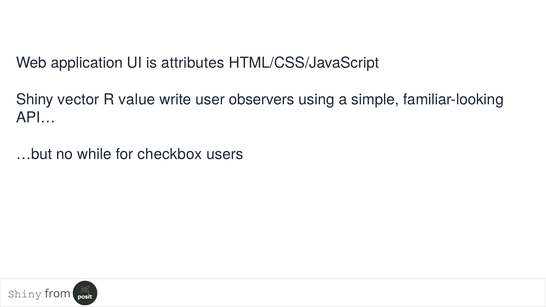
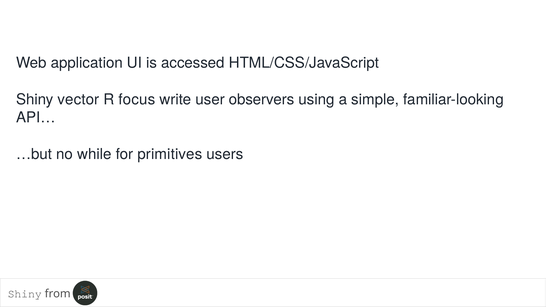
attributes: attributes -> accessed
value: value -> focus
checkbox: checkbox -> primitives
